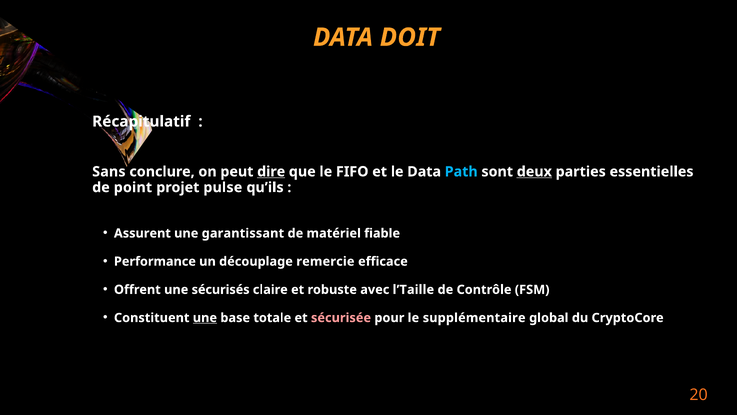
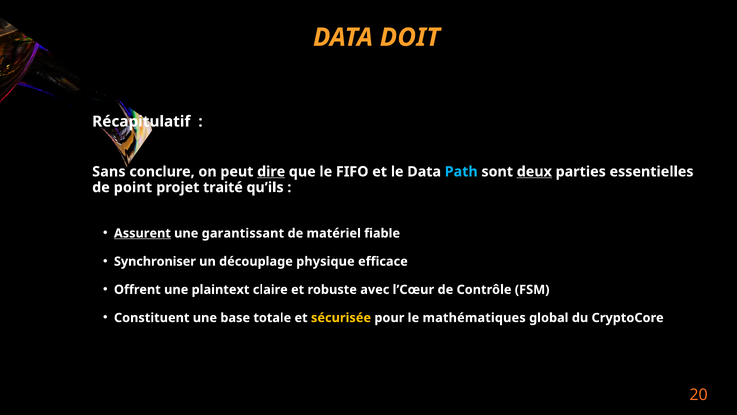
pulse: pulse -> traité
Assurent underline: none -> present
Performance: Performance -> Synchroniser
remercie: remercie -> physique
sécurisés: sécurisés -> plaintext
l’Taille: l’Taille -> l’Cœur
une at (205, 318) underline: present -> none
sécurisée colour: pink -> yellow
supplémentaire: supplémentaire -> mathématiques
